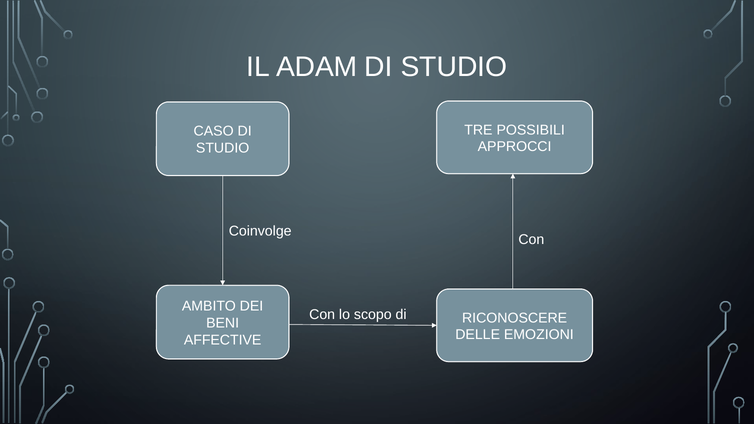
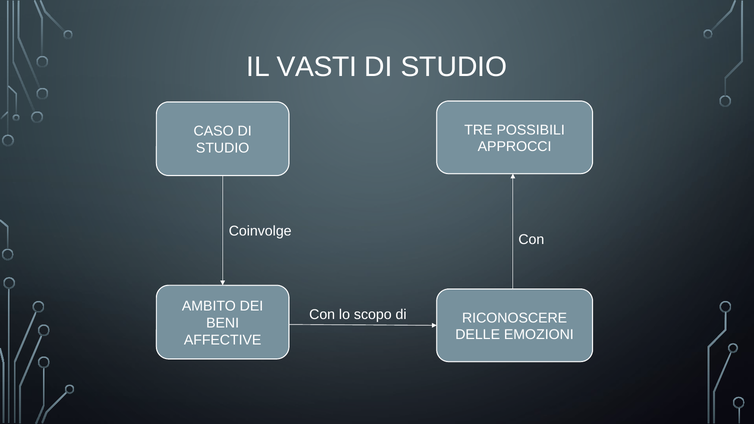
ADAM: ADAM -> VASTI
